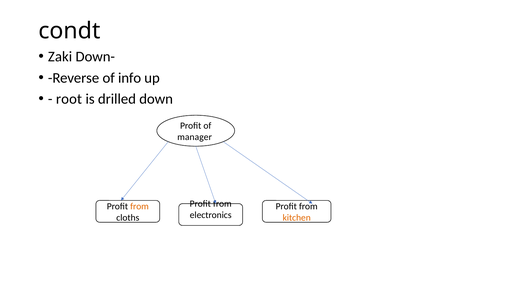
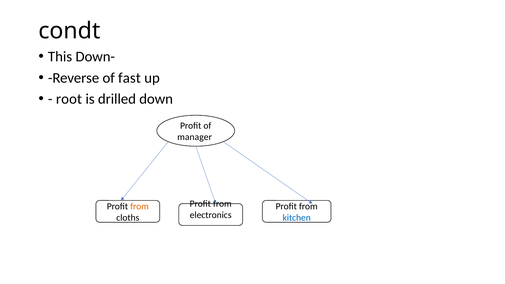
Zaki: Zaki -> This
info: info -> fast
kitchen colour: orange -> blue
